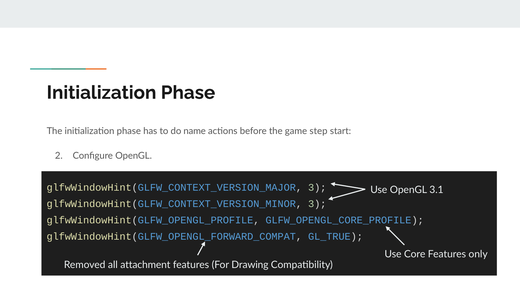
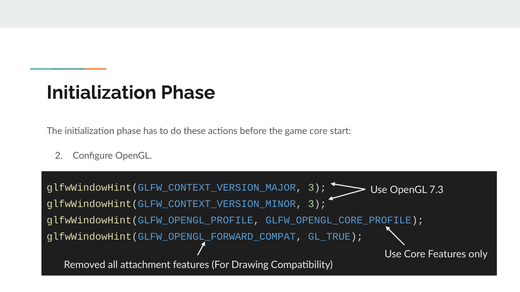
name: name -> these
game step: step -> core
3.1: 3.1 -> 7.3
